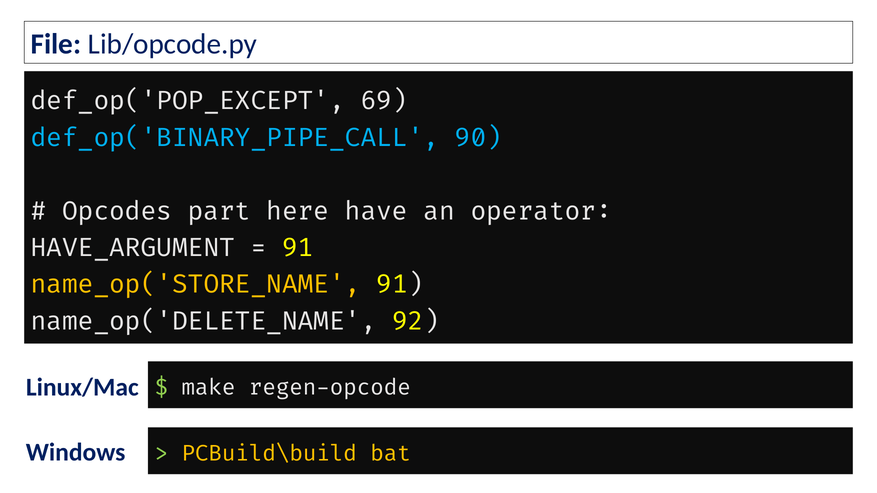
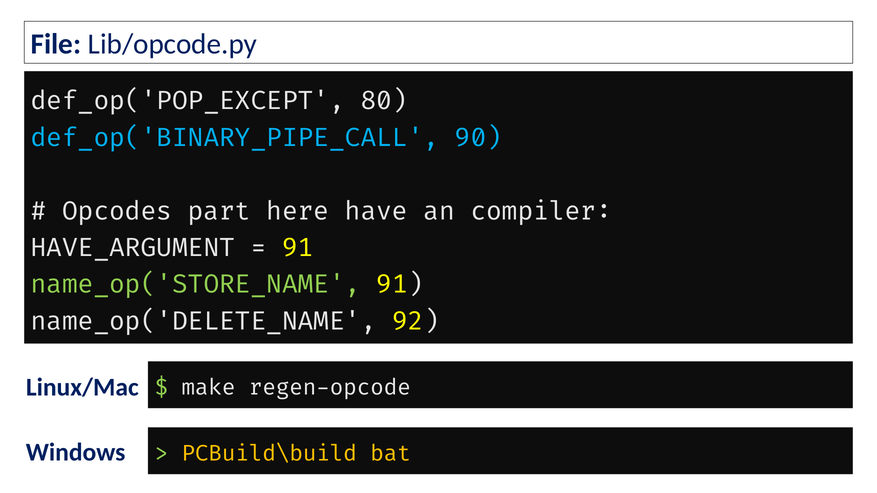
69: 69 -> 80
operator: operator -> compiler
name_op('STORE_NAME colour: yellow -> light green
